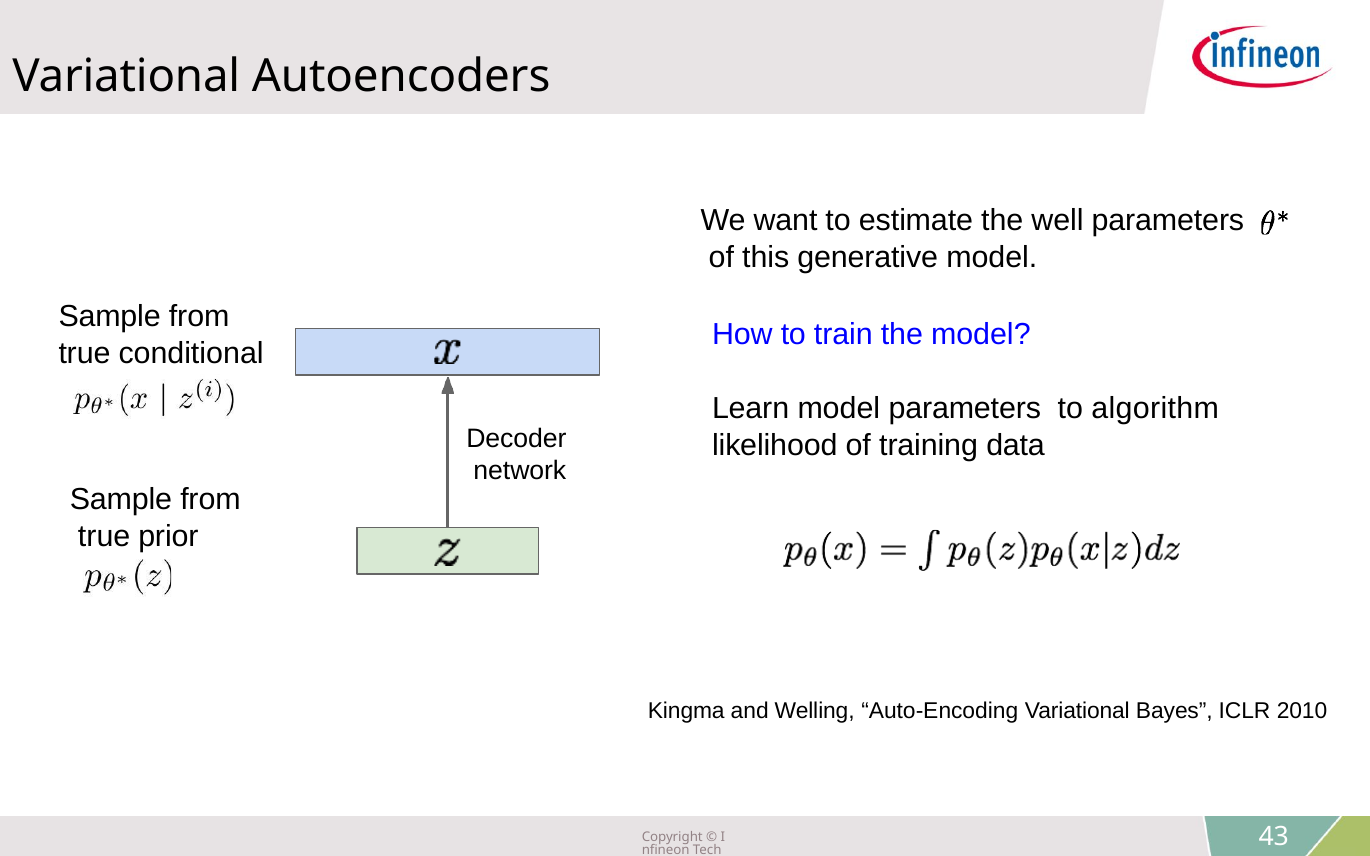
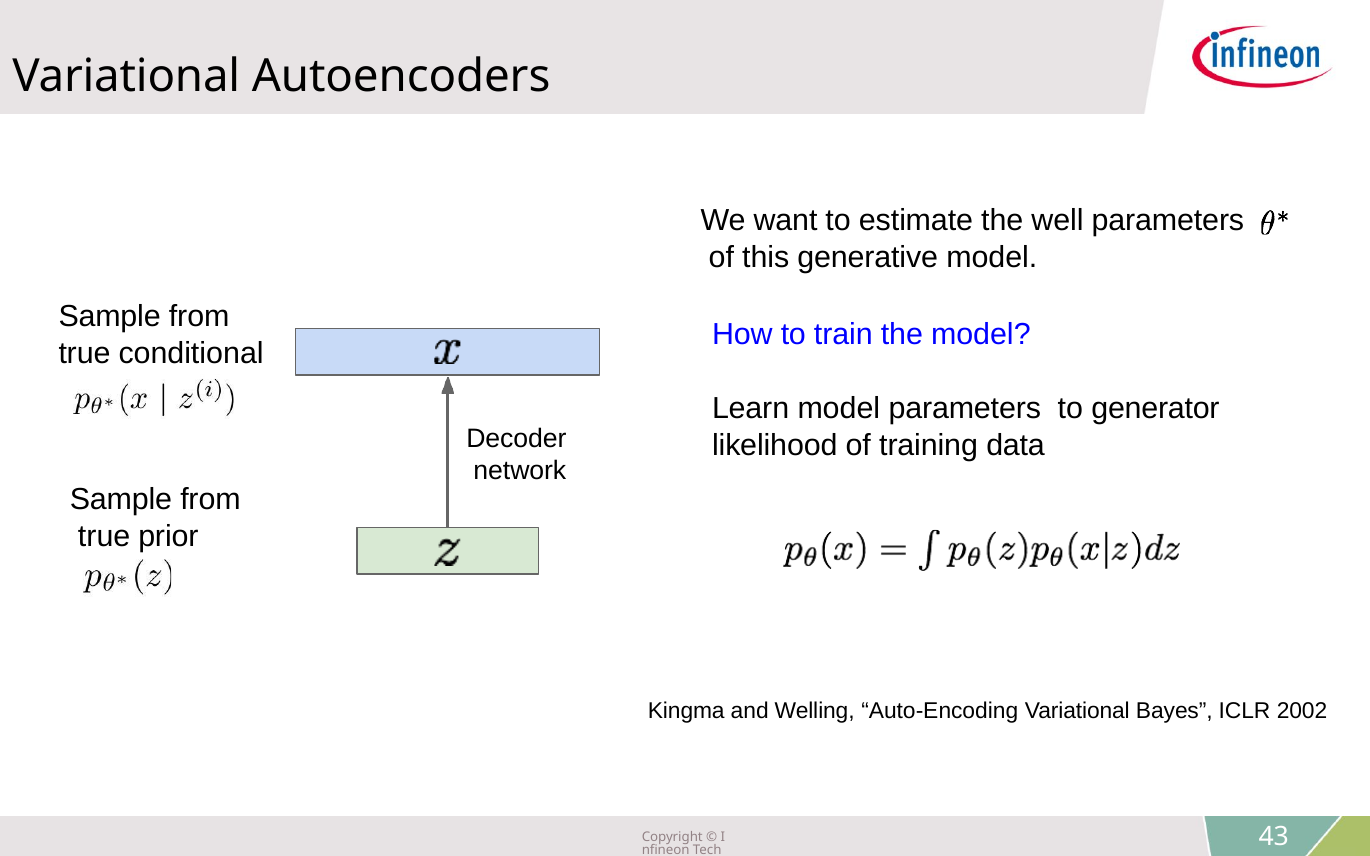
algorithm: algorithm -> generator
2010: 2010 -> 2002
